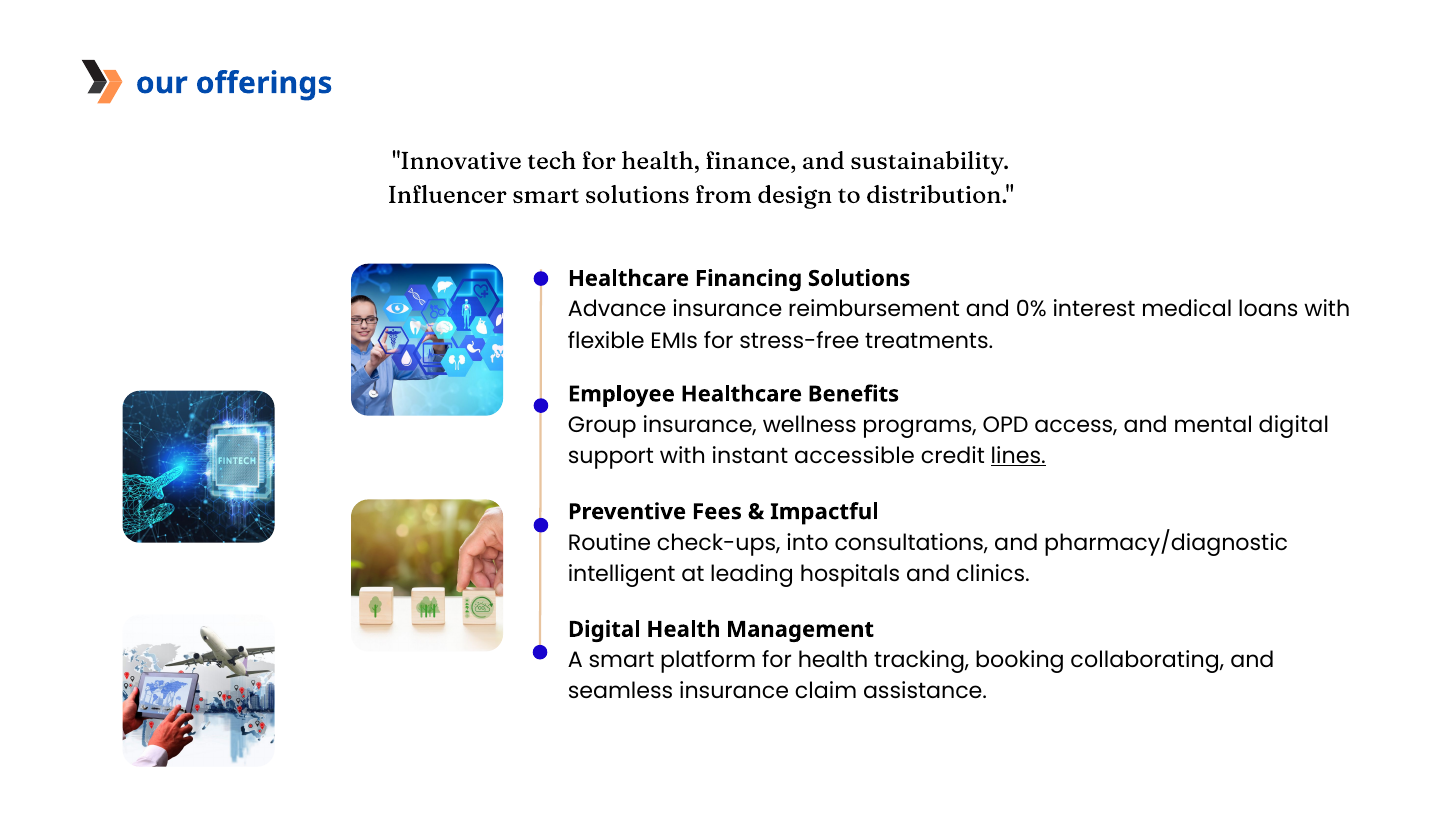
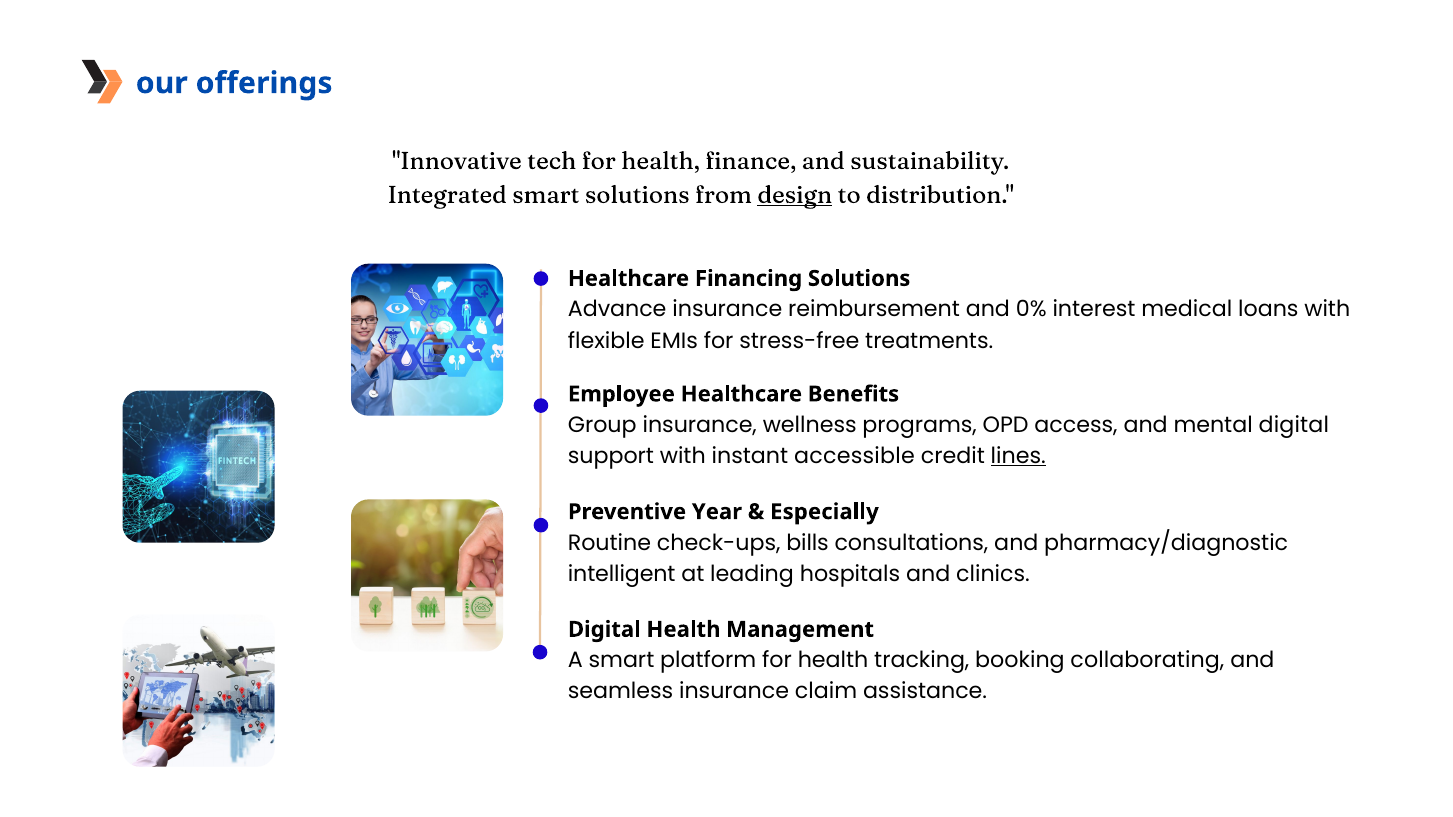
Influencer: Influencer -> Integrated
design underline: none -> present
Fees: Fees -> Year
Impactful: Impactful -> Especially
into: into -> bills
